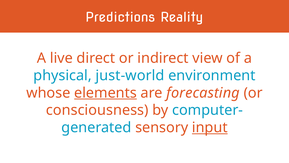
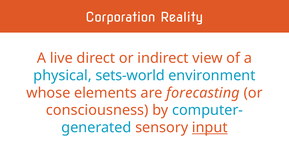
Predictions: Predictions -> Corporation
just-world: just-world -> sets-world
elements underline: present -> none
